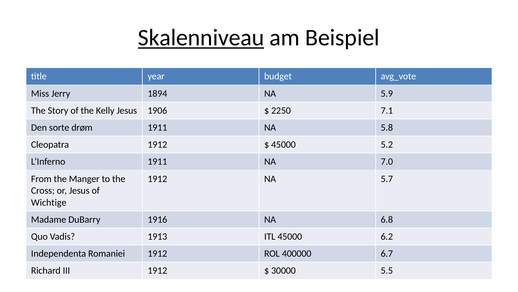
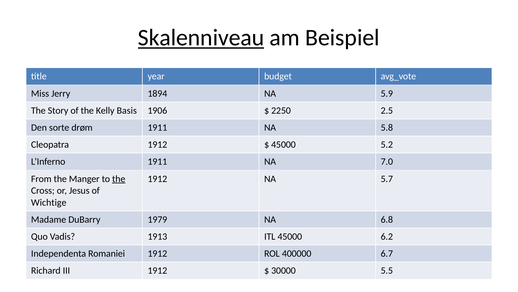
Kelly Jesus: Jesus -> Basis
7.1: 7.1 -> 2.5
the at (119, 178) underline: none -> present
1916: 1916 -> 1979
